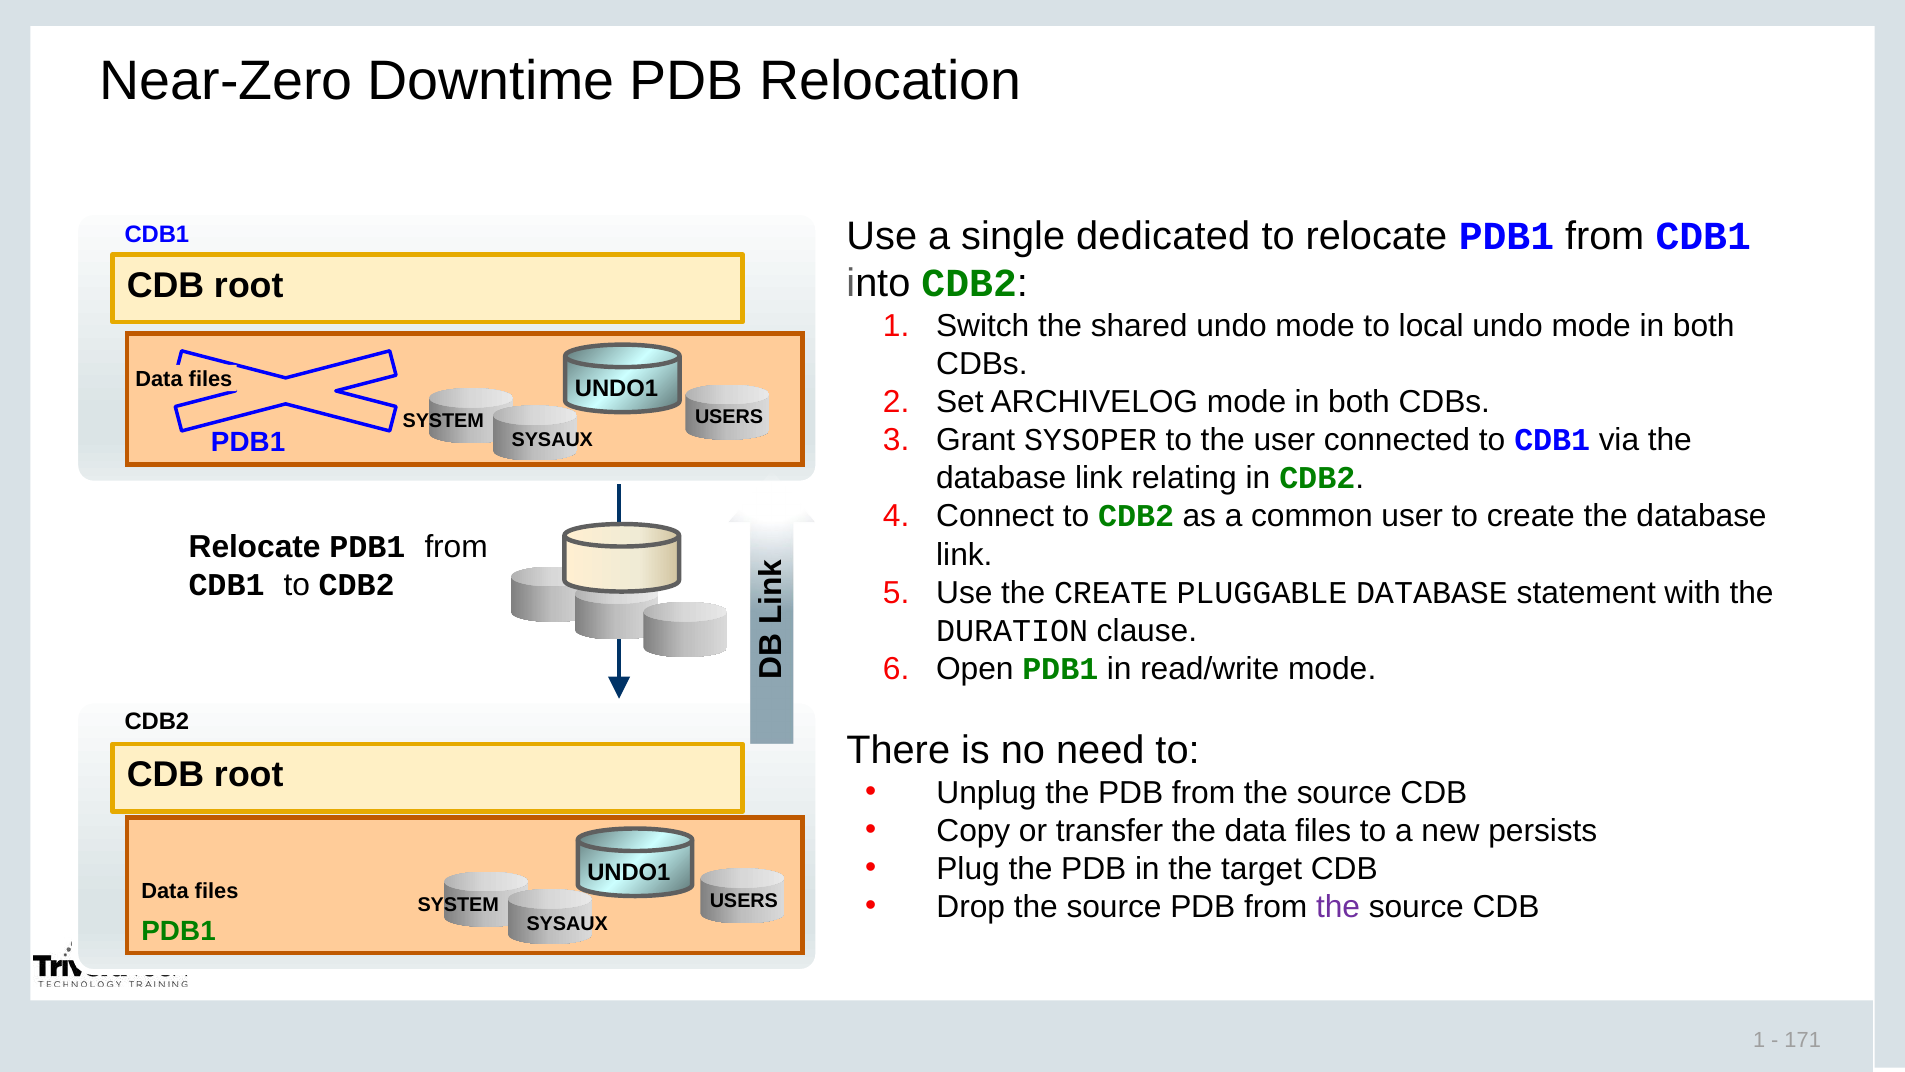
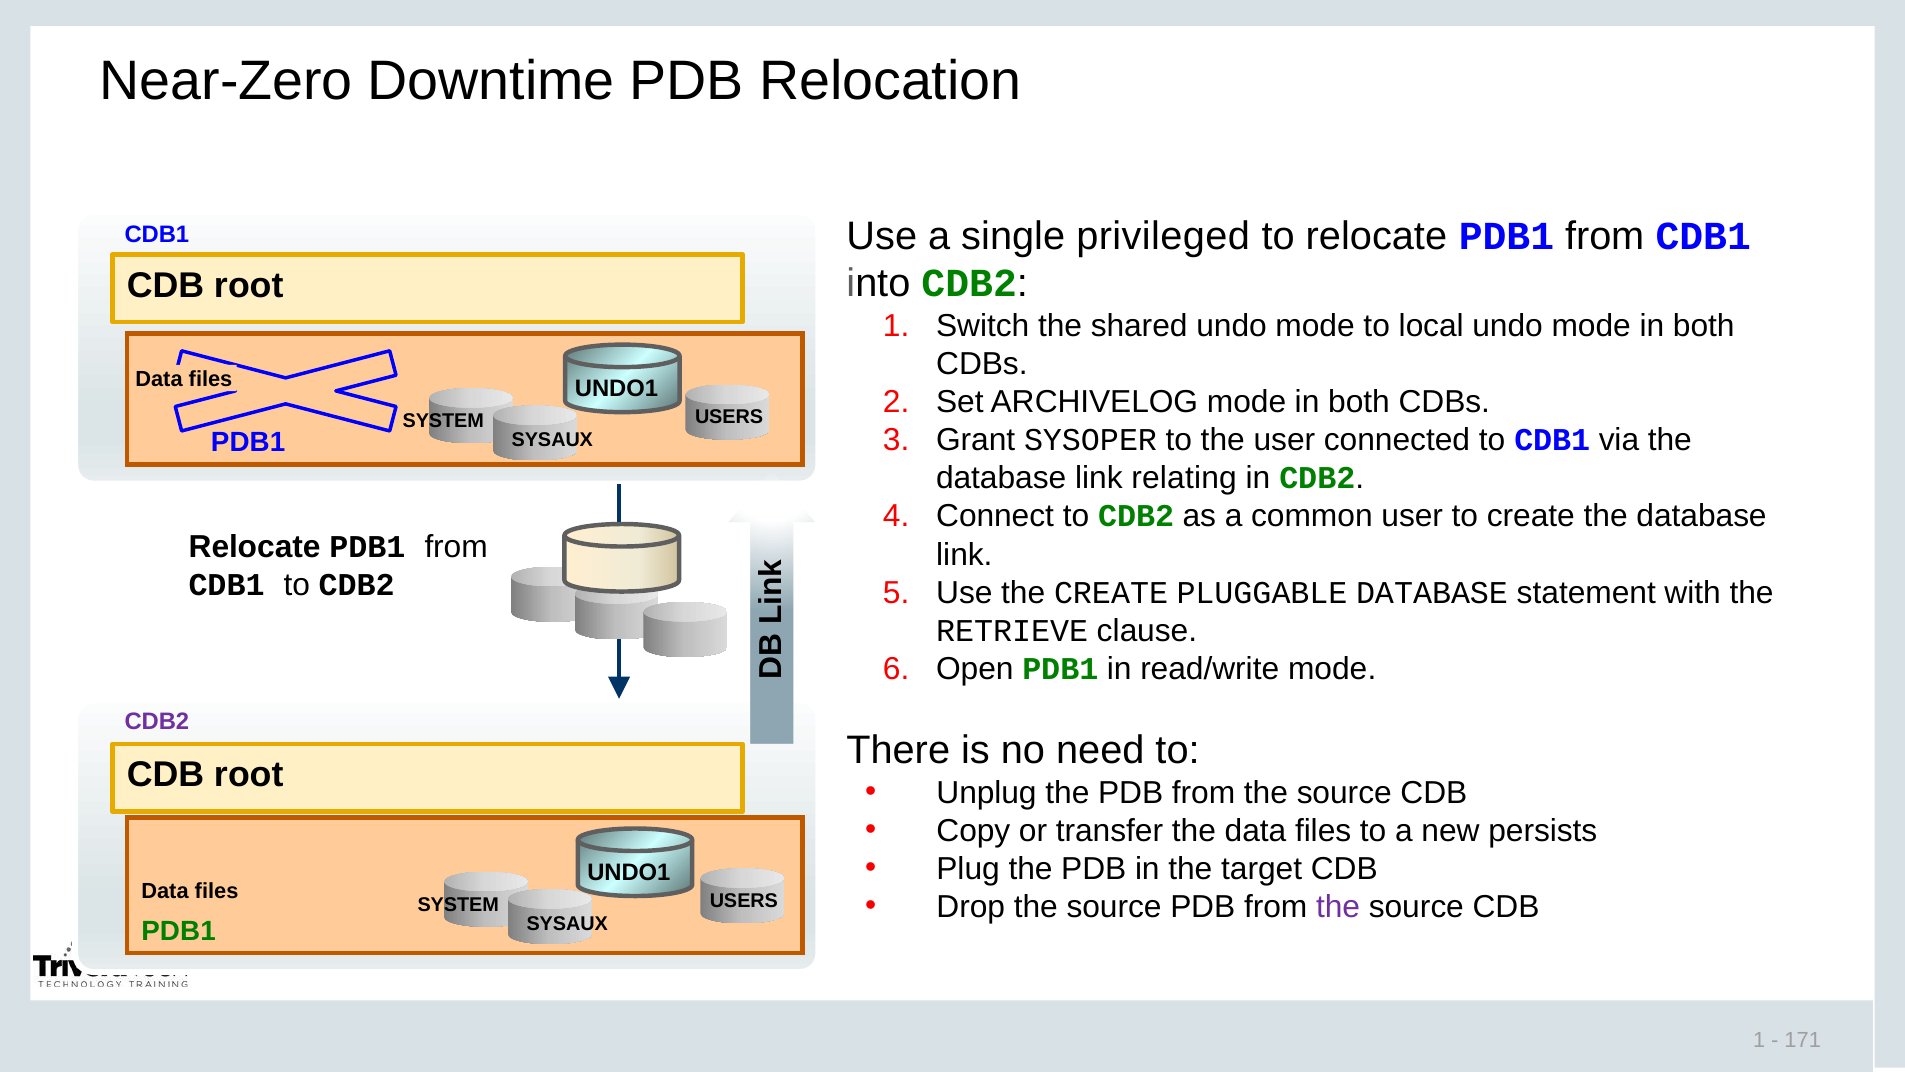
dedicated: dedicated -> privileged
DURATION: DURATION -> RETRIEVE
CDB2 at (157, 722) colour: black -> purple
